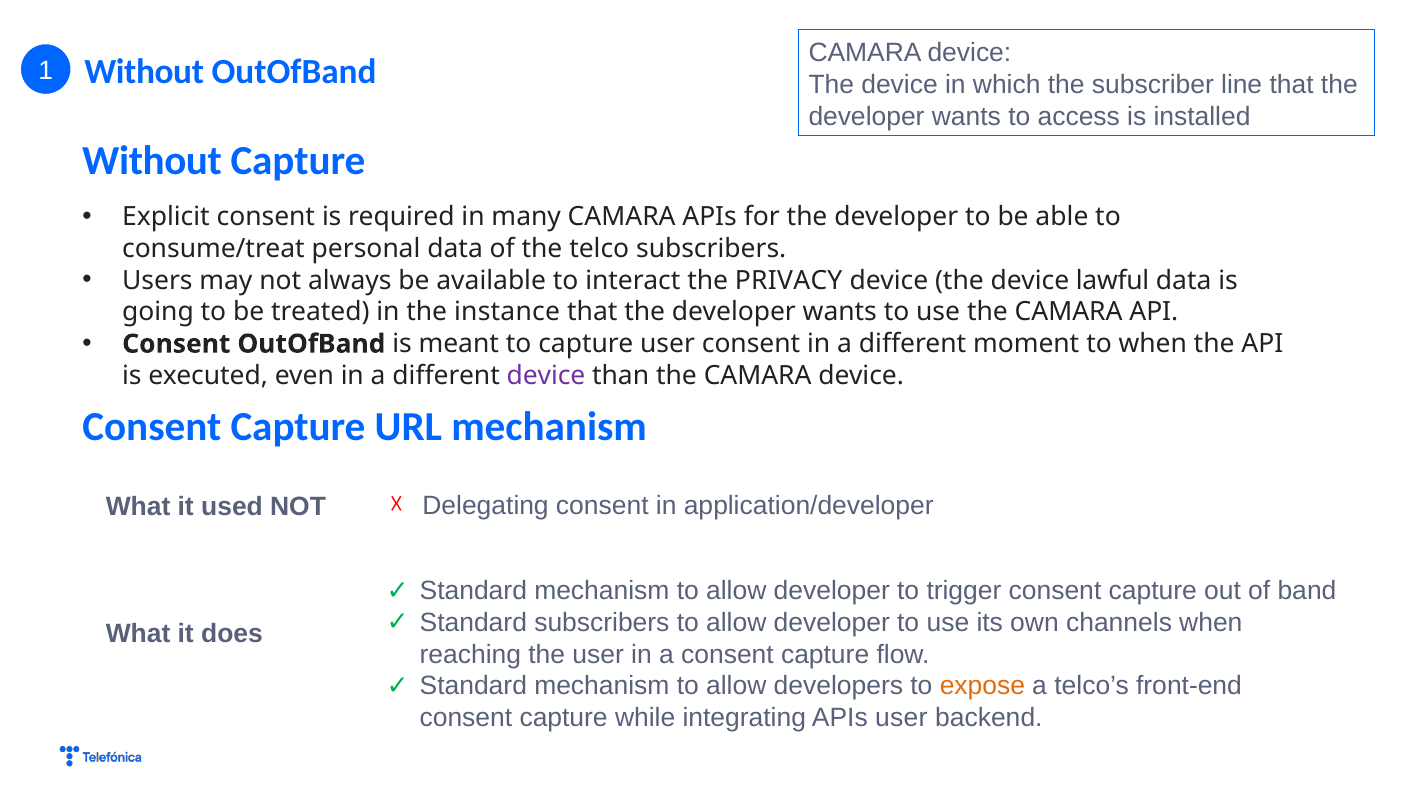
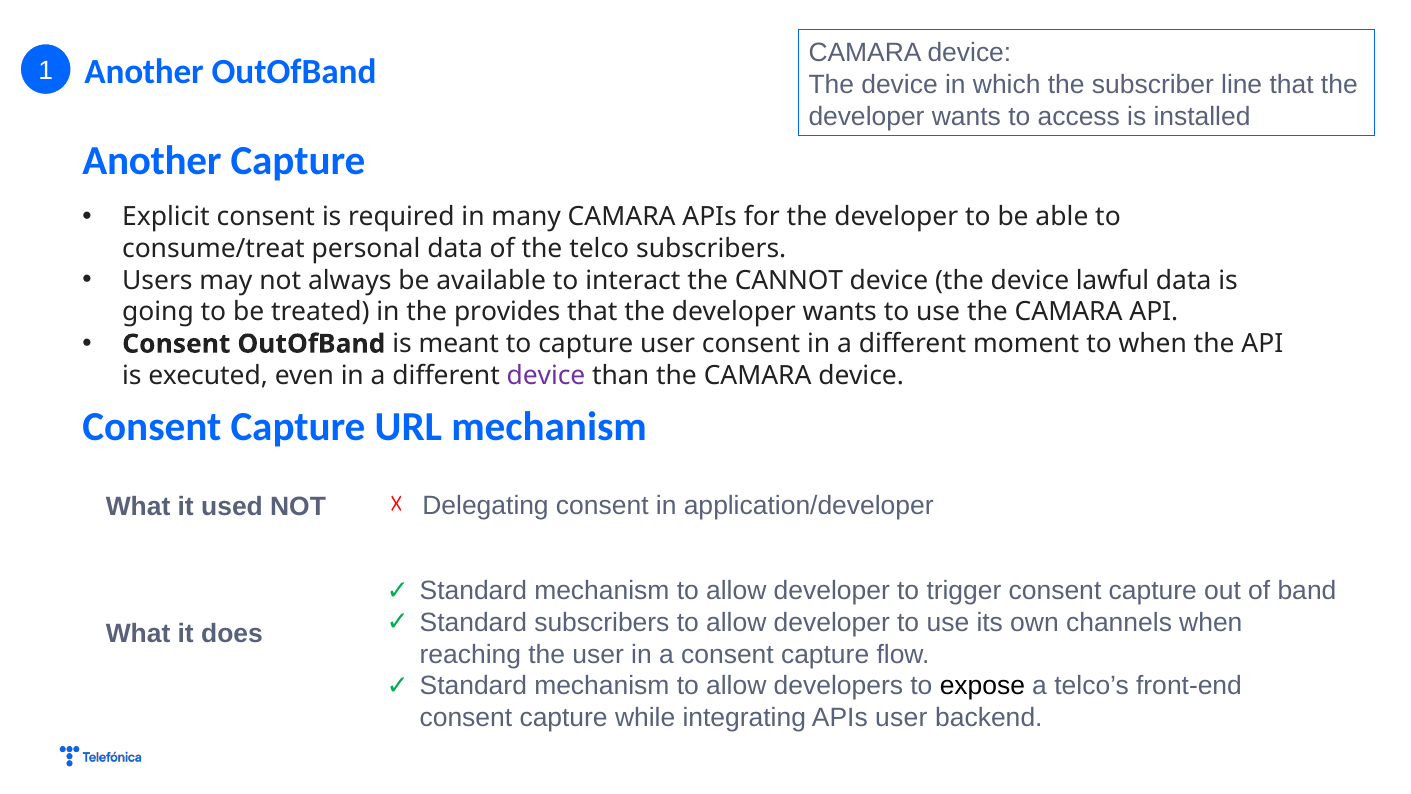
1 Without: Without -> Another
Without at (152, 161): Without -> Another
PRIVACY: PRIVACY -> CANNOT
instance: instance -> provides
expose colour: orange -> black
